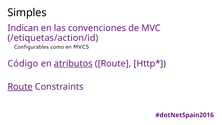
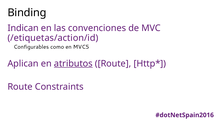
Simples: Simples -> Binding
Código: Código -> Aplican
Route at (20, 87) underline: present -> none
